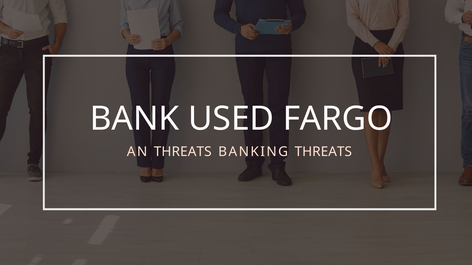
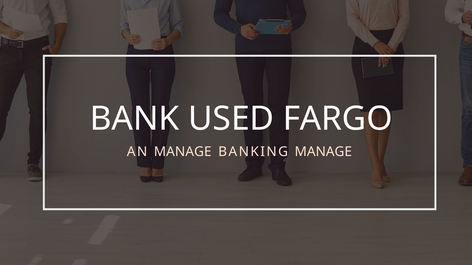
AN THREATS: THREATS -> MANAGE
BANKING THREATS: THREATS -> MANAGE
